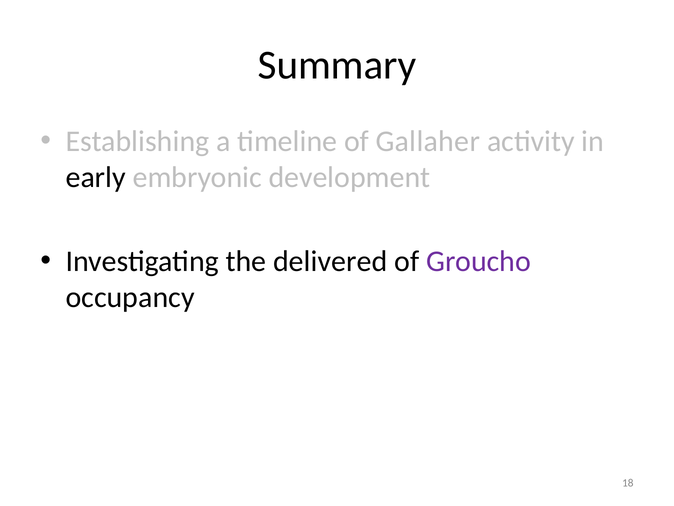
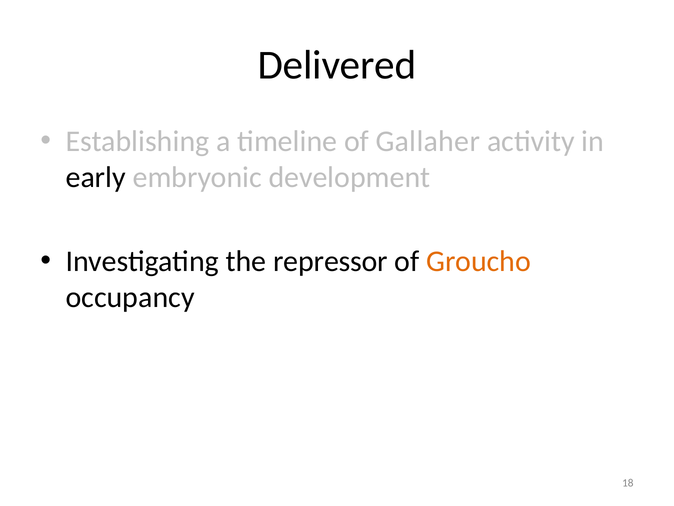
Summary: Summary -> Delivered
delivered: delivered -> repressor
Groucho colour: purple -> orange
